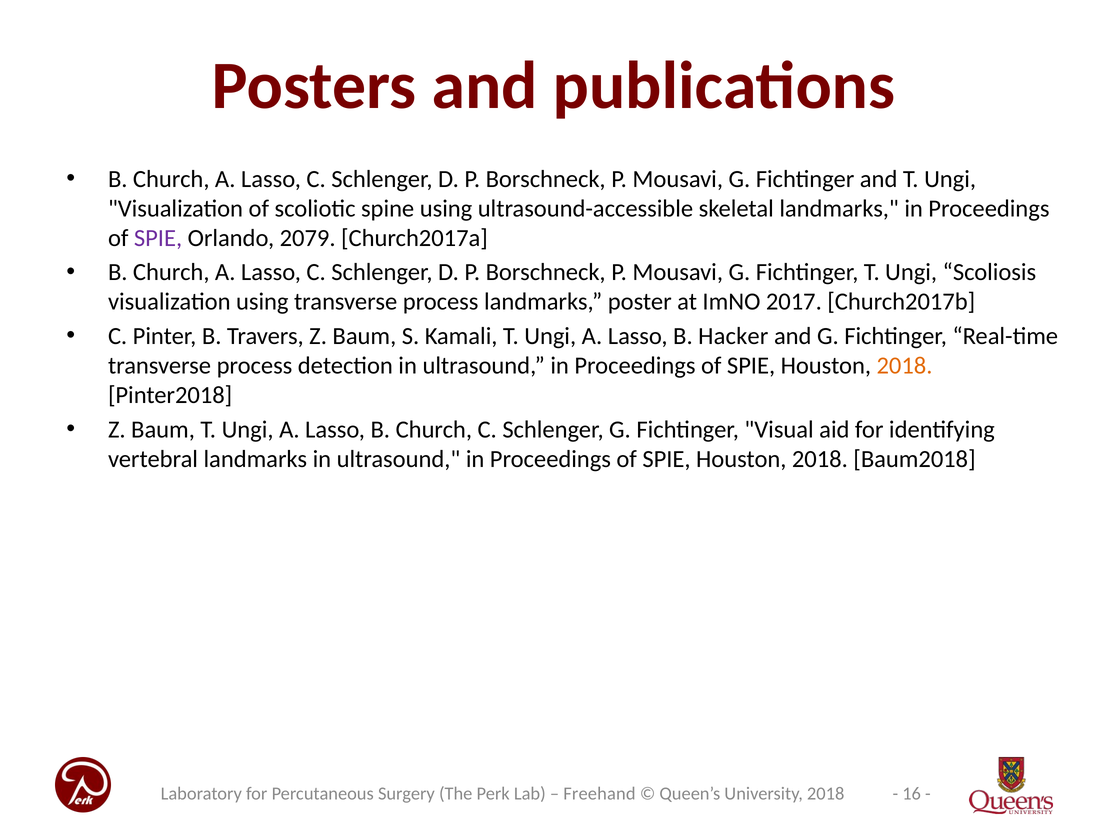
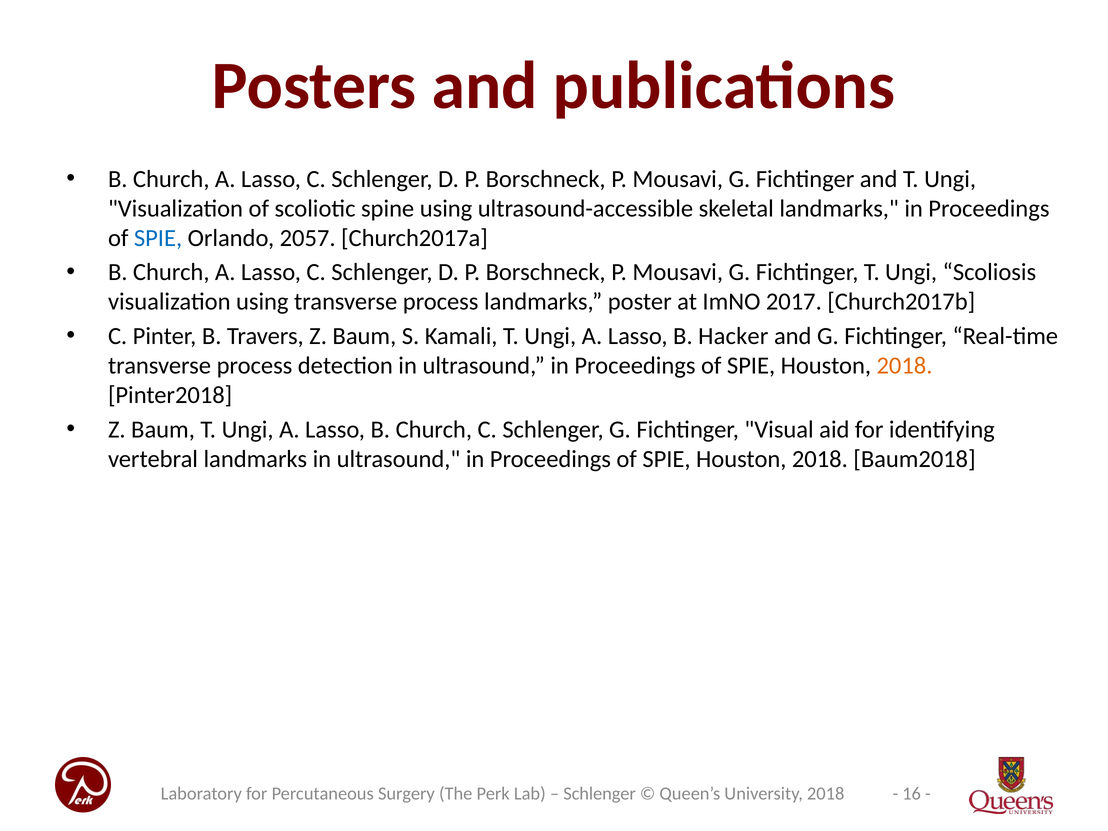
SPIE at (158, 238) colour: purple -> blue
2079: 2079 -> 2057
Freehand at (599, 794): Freehand -> Schlenger
